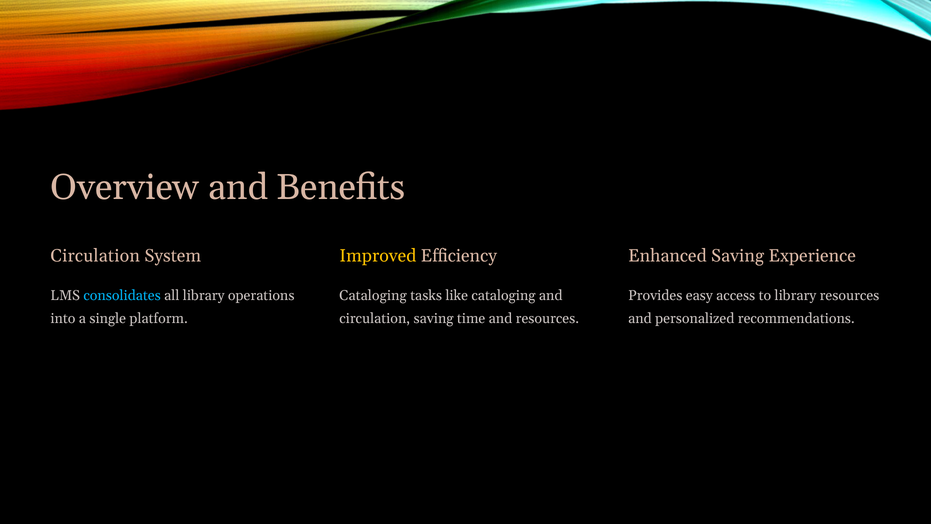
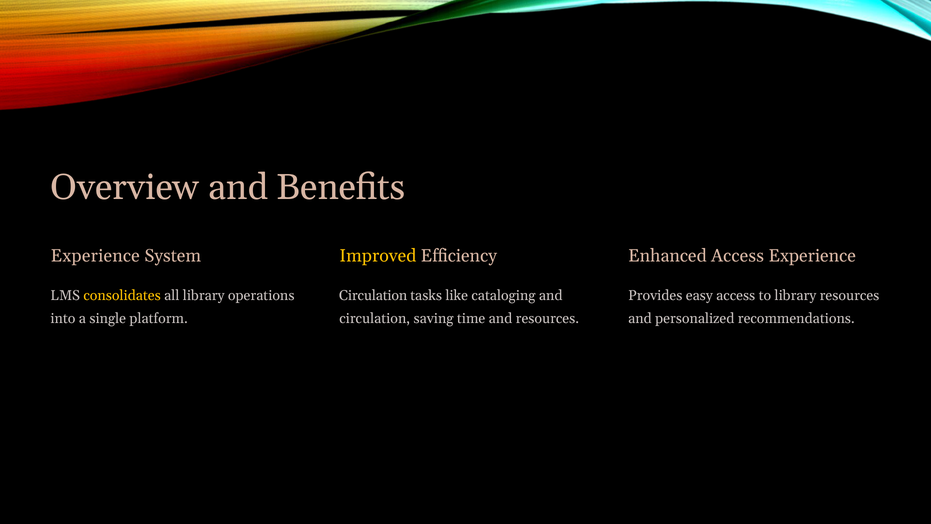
Circulation at (95, 256): Circulation -> Experience
Enhanced Saving: Saving -> Access
consolidates colour: light blue -> yellow
Cataloging at (373, 295): Cataloging -> Circulation
